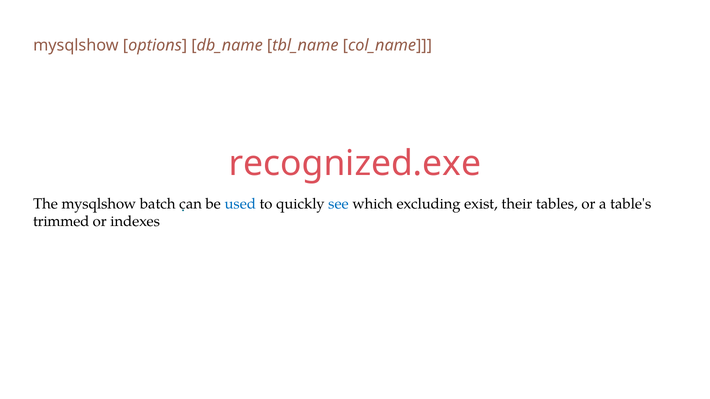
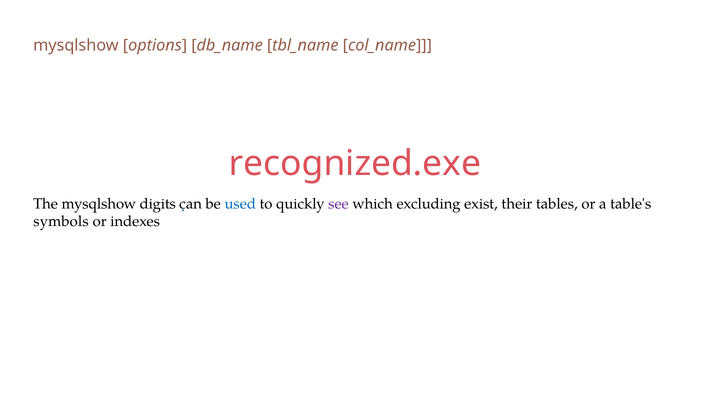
batch: batch -> digits
see colour: blue -> purple
trimmed: trimmed -> symbols
